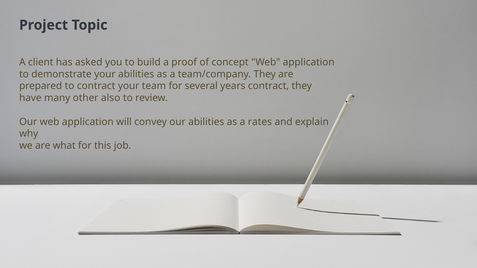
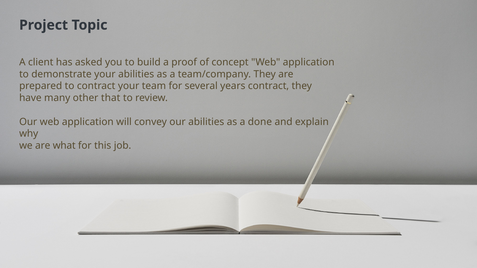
also: also -> that
rates: rates -> done
